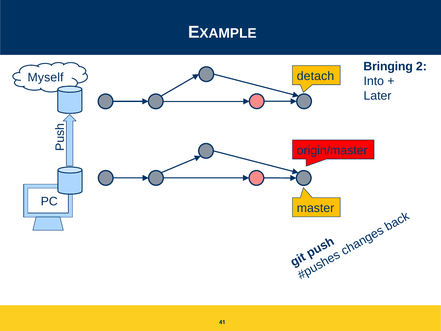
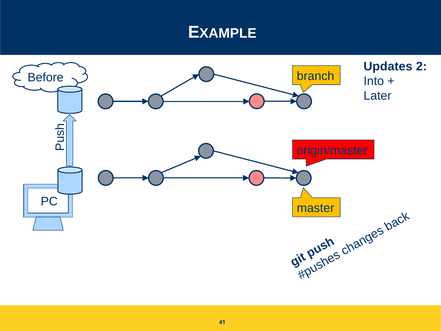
Bringing: Bringing -> Updates
detach: detach -> branch
Myself: Myself -> Before
